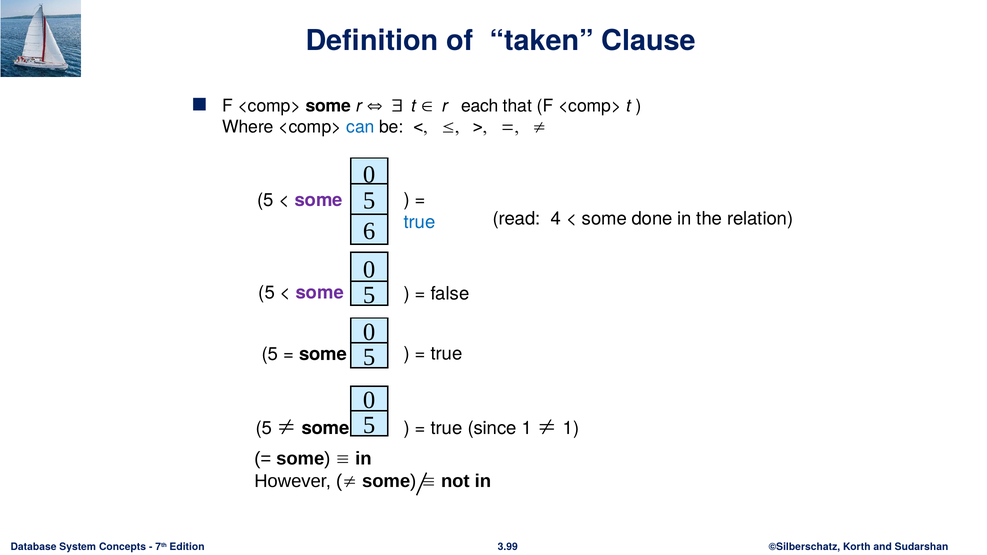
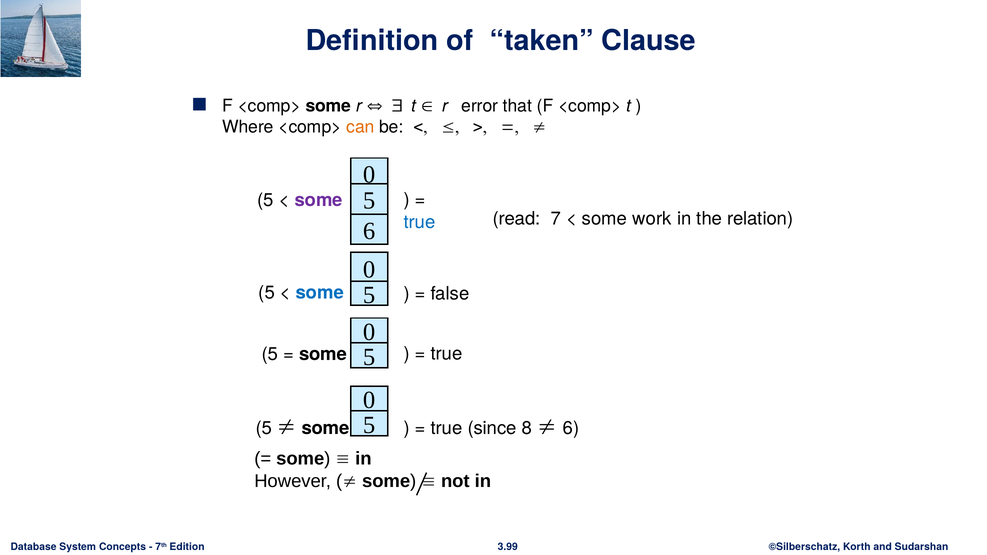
each: each -> error
can colour: blue -> orange
4: 4 -> 7
done: done -> work
some at (320, 293) colour: purple -> blue
since 1: 1 -> 8
1 at (571, 428): 1 -> 6
